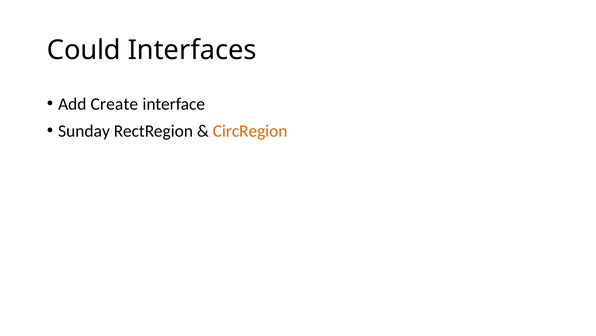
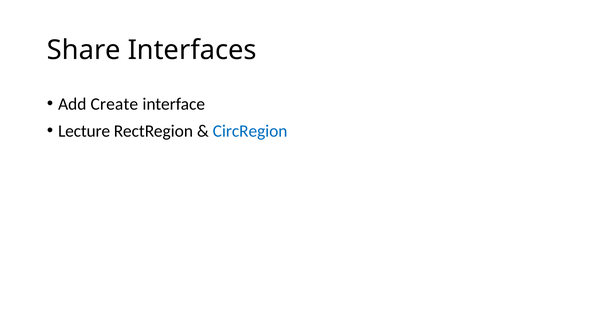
Could: Could -> Share
Sunday: Sunday -> Lecture
CircRegion colour: orange -> blue
